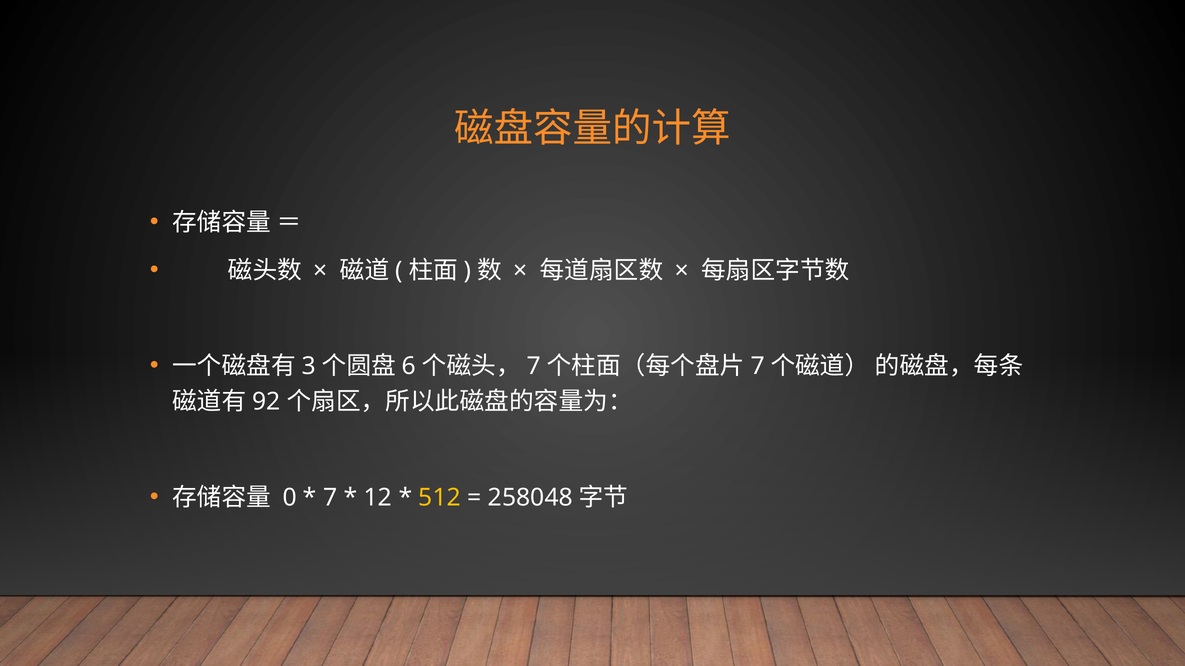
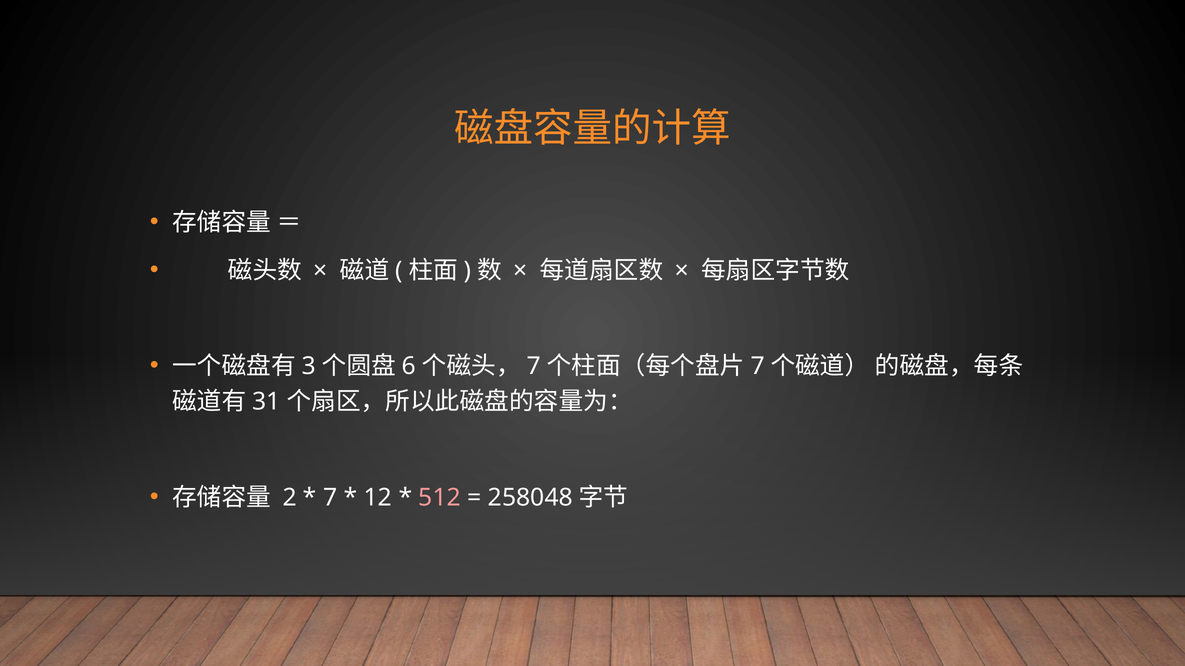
92: 92 -> 31
0: 0 -> 2
512 colour: yellow -> pink
